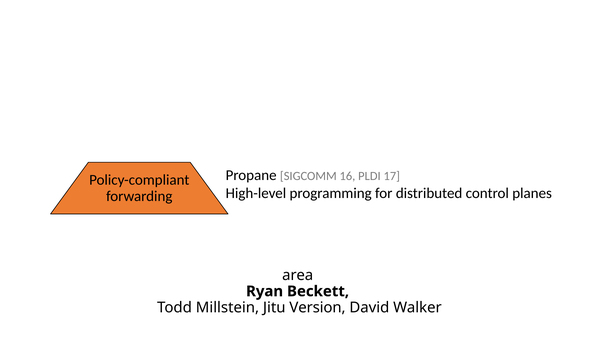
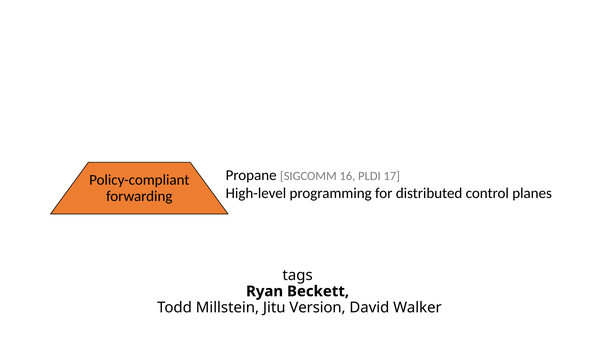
area: area -> tags
